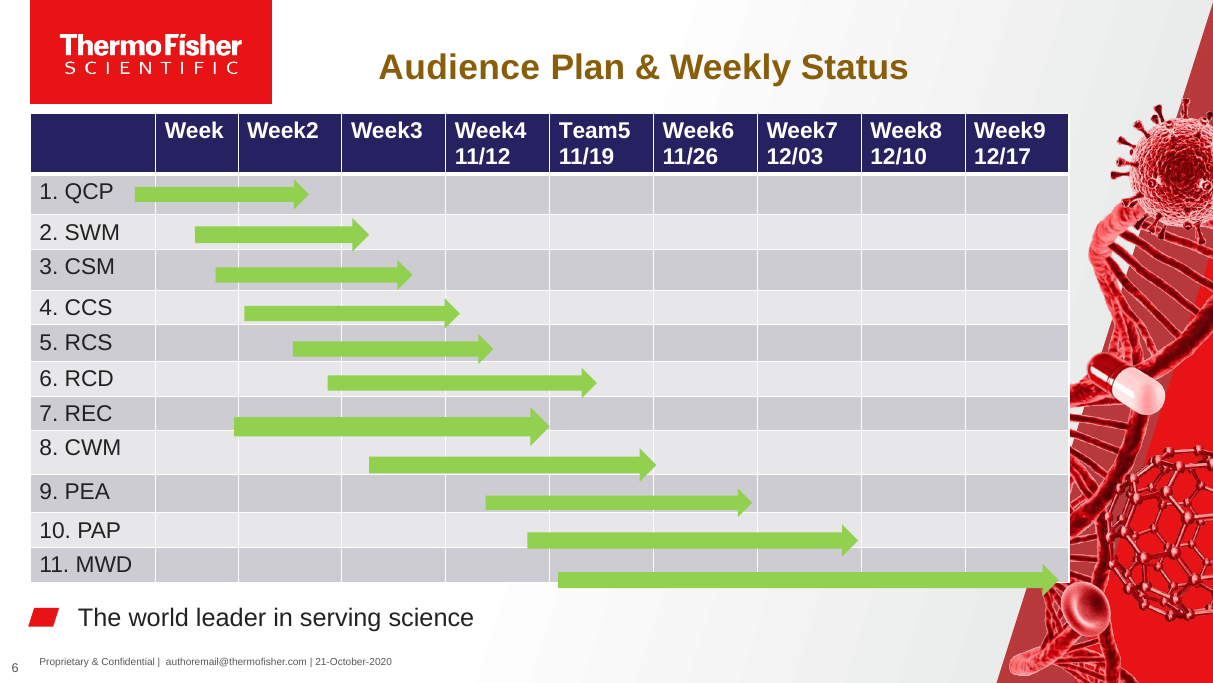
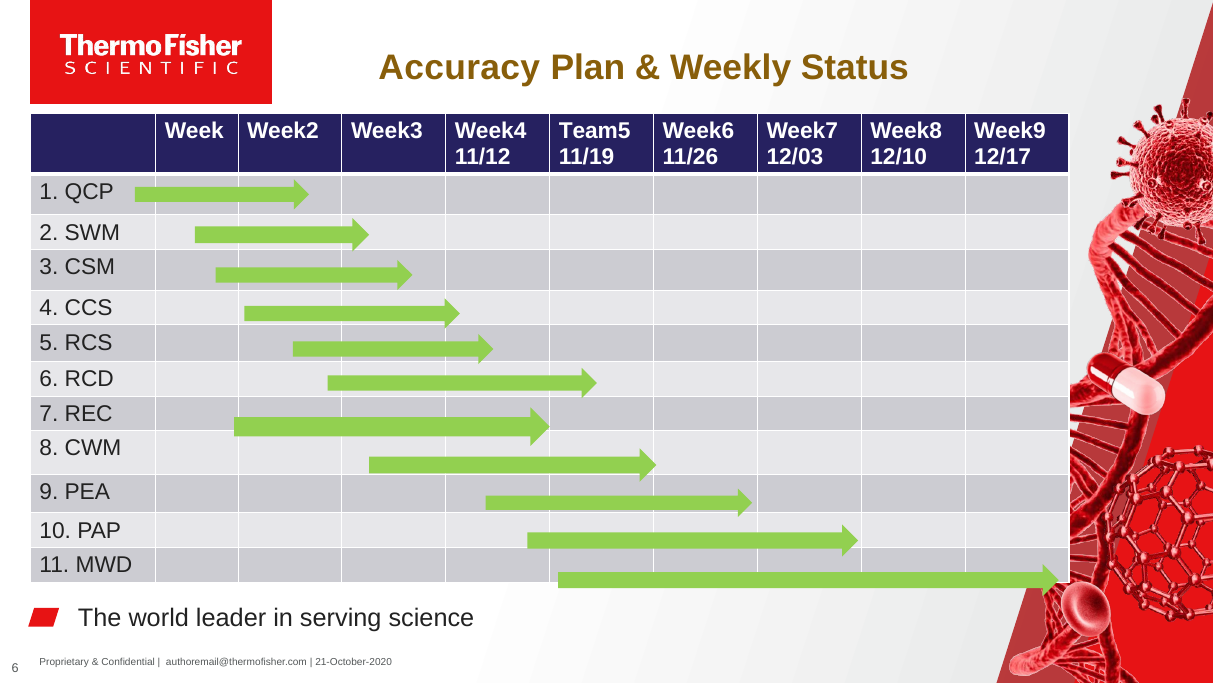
Audience: Audience -> Accuracy
